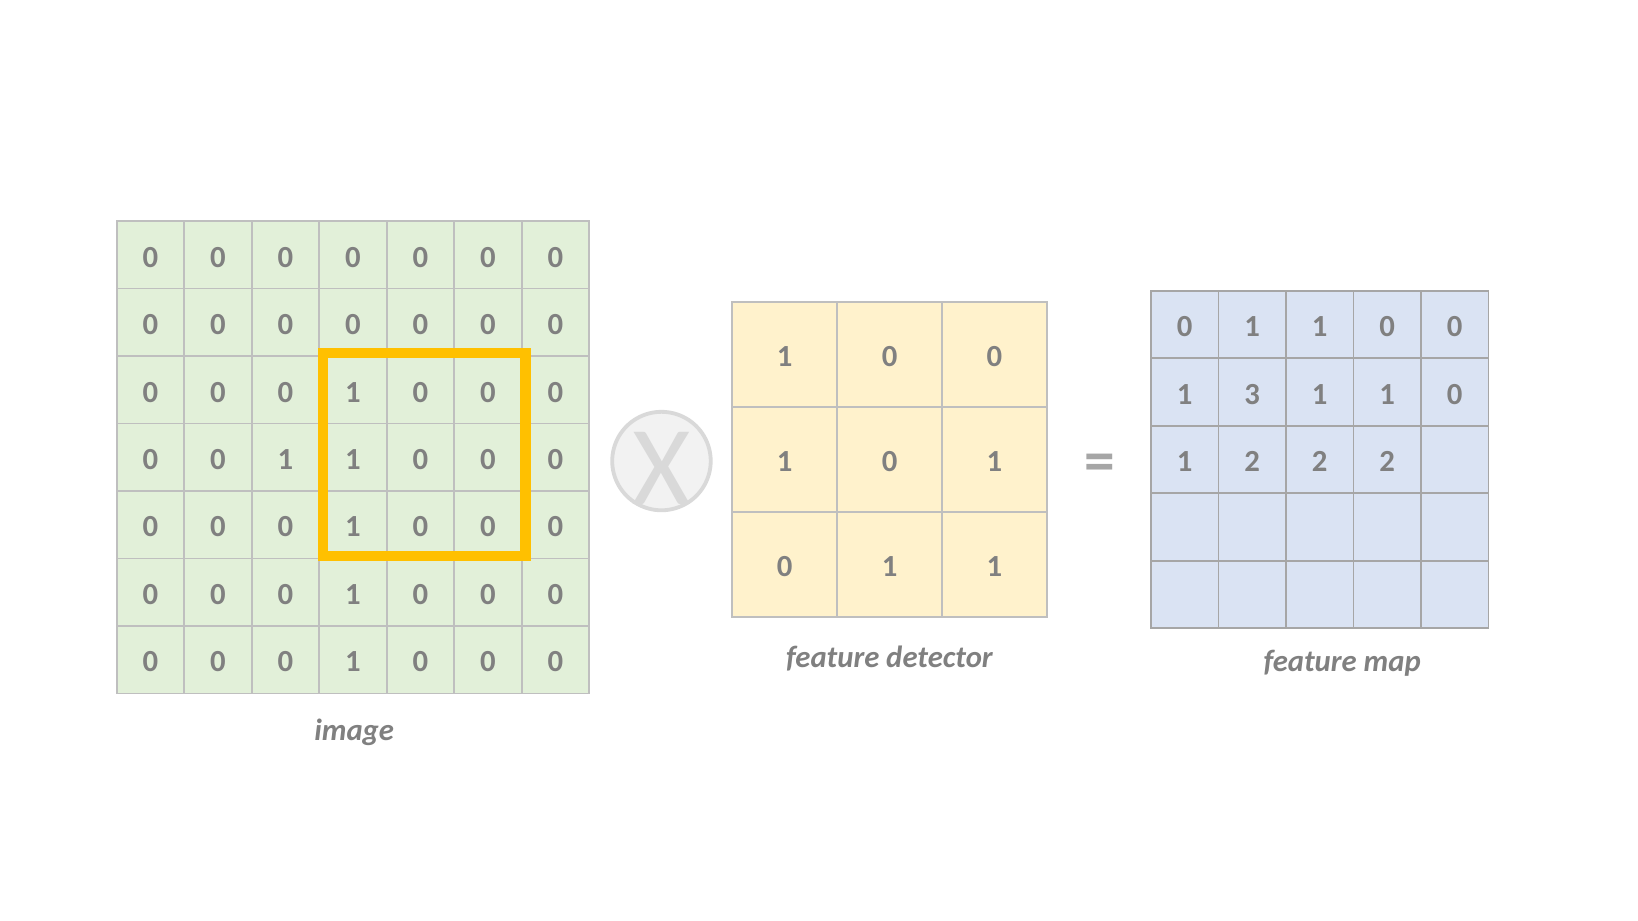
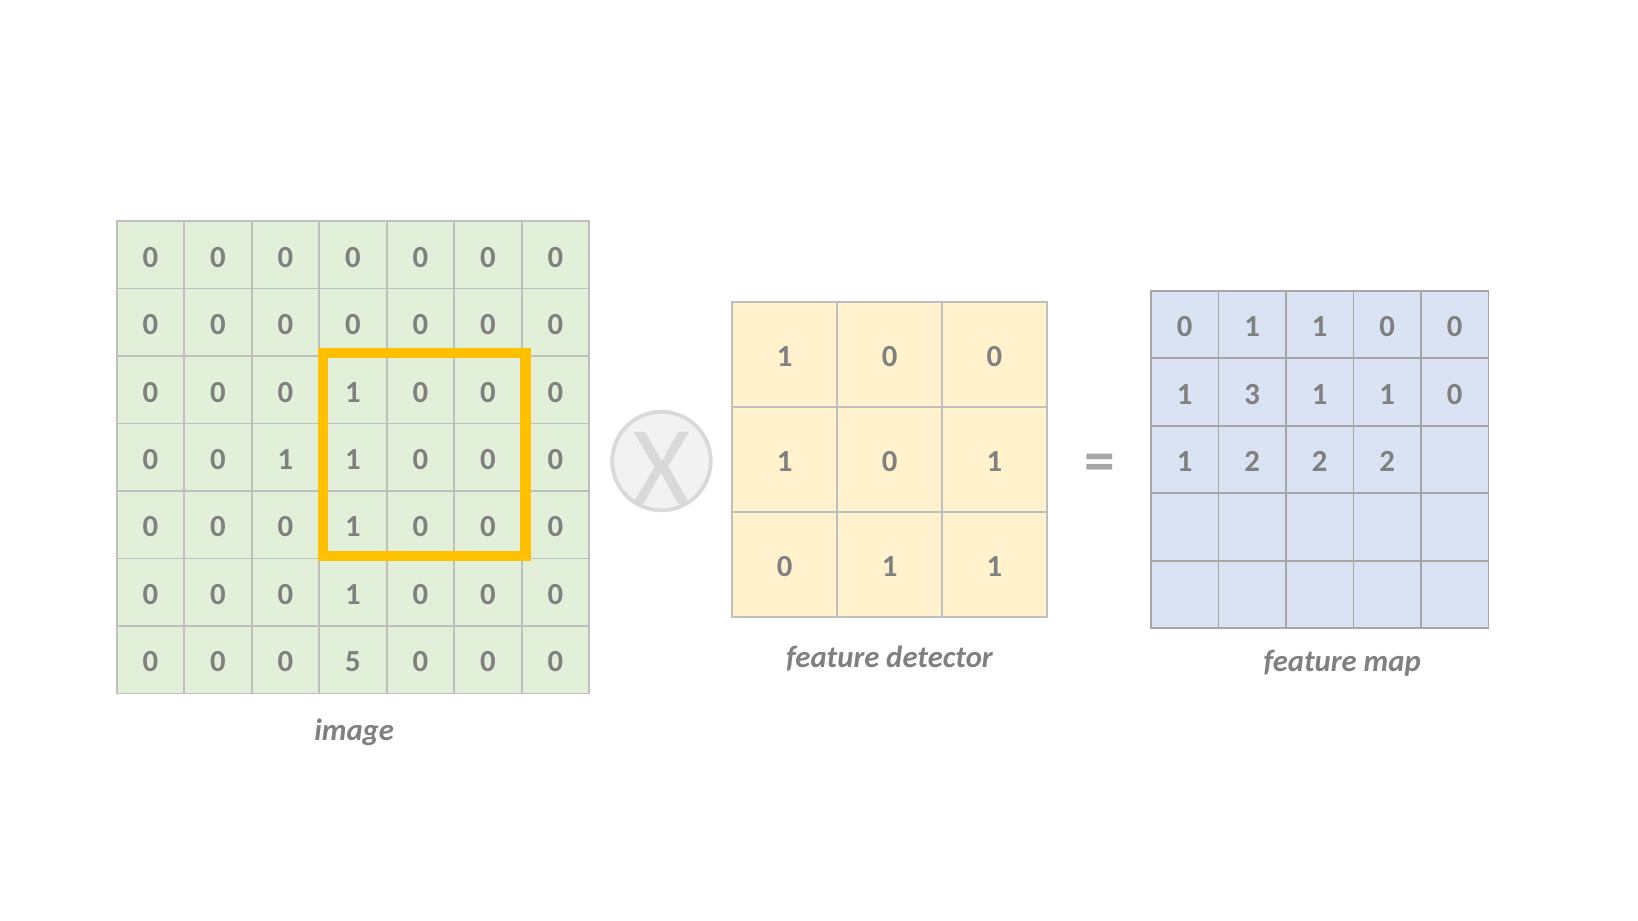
1 at (353, 662): 1 -> 5
